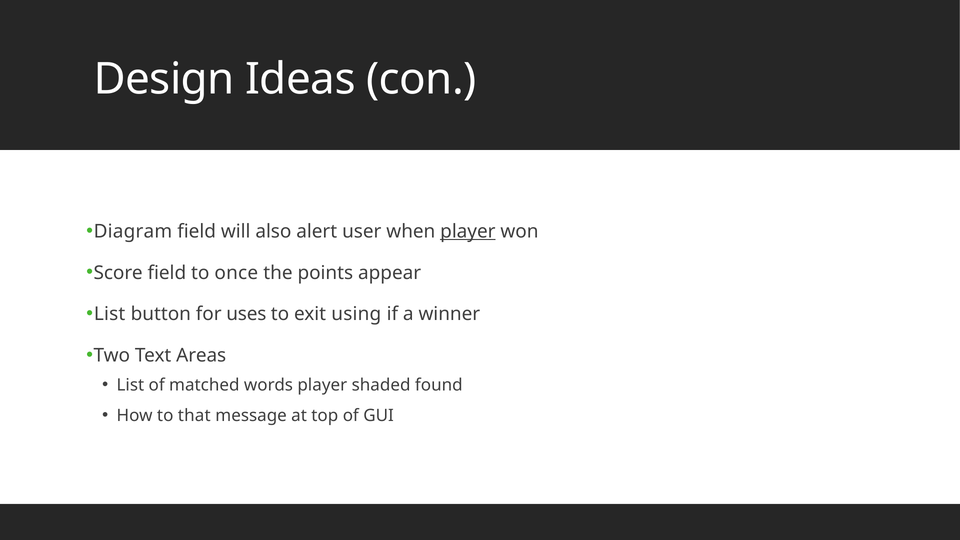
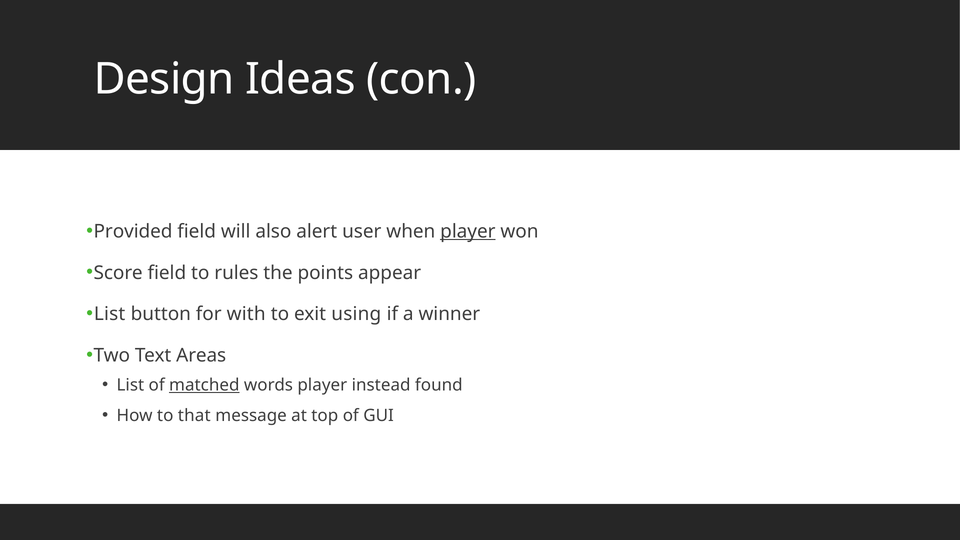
Diagram: Diagram -> Provided
once: once -> rules
uses: uses -> with
matched underline: none -> present
shaded: shaded -> instead
